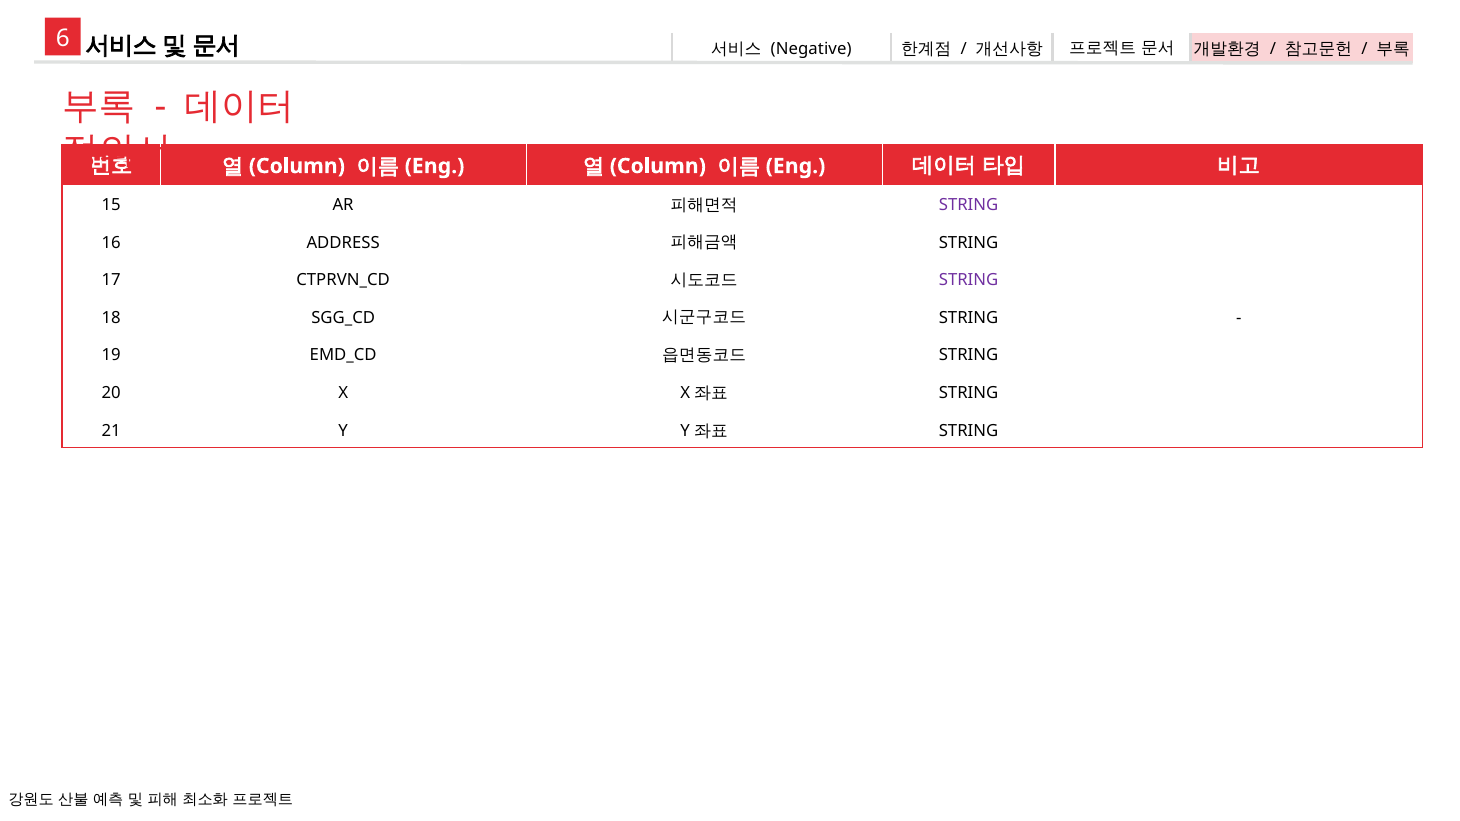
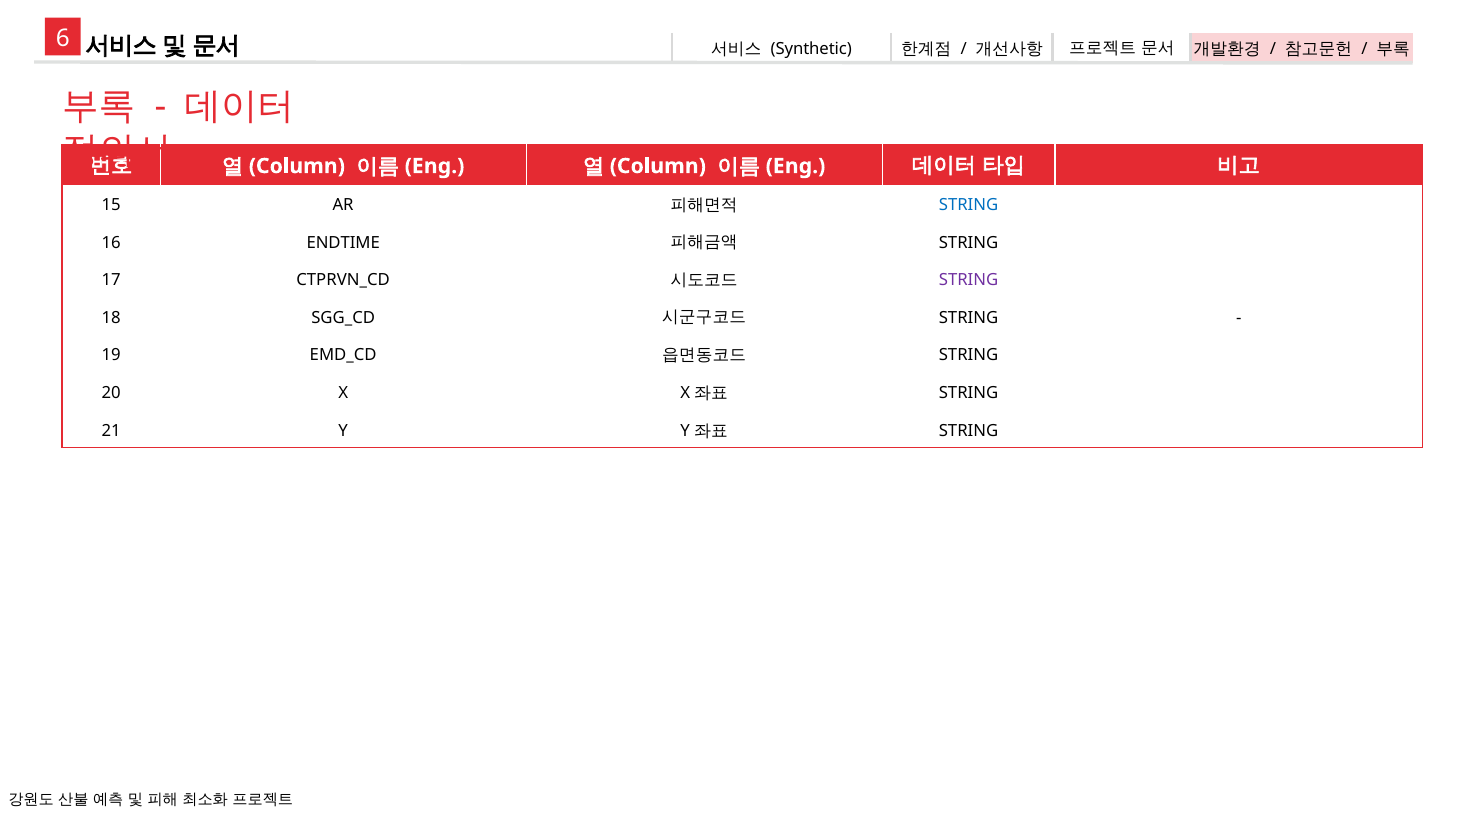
Negative: Negative -> Synthetic
STRING at (969, 205) colour: purple -> blue
ADDRESS: ADDRESS -> ENDTIME
